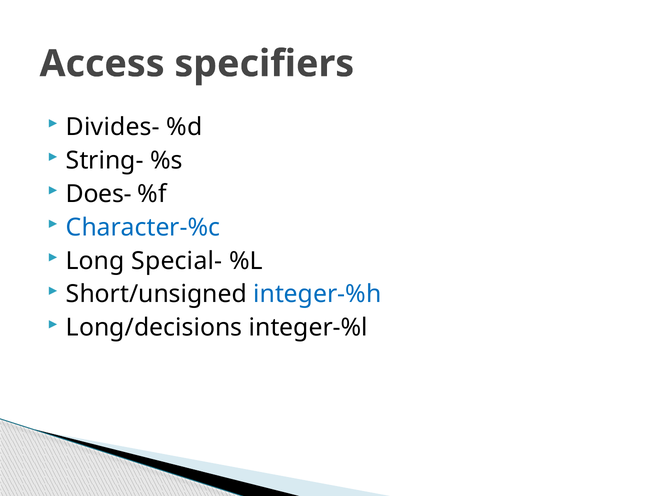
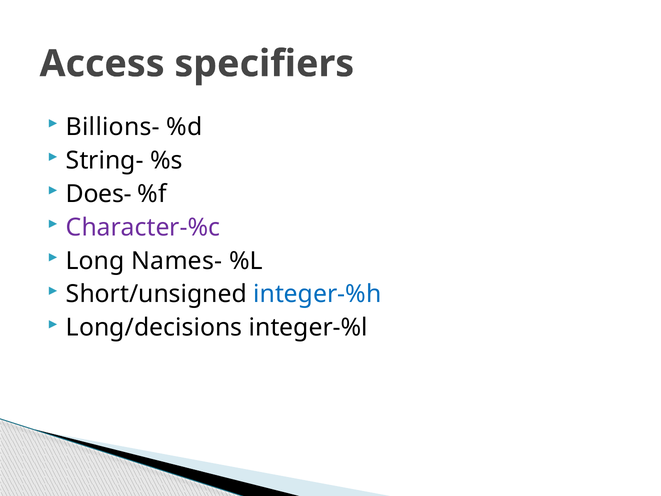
Divides-: Divides- -> Billions-
Character-%c colour: blue -> purple
Special-: Special- -> Names-
